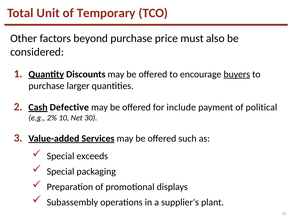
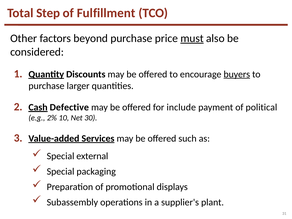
Unit: Unit -> Step
Temporary: Temporary -> Fulfillment
must underline: none -> present
exceeds: exceeds -> external
